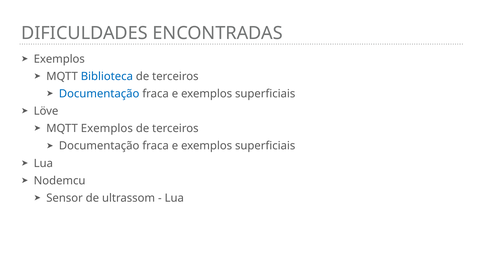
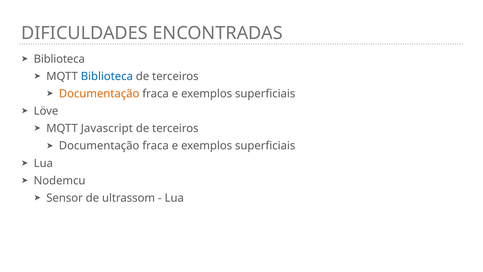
Exemplos at (59, 59): Exemplos -> Biblioteca
Documentação at (99, 94) colour: blue -> orange
MQTT Exemplos: Exemplos -> Javascript
